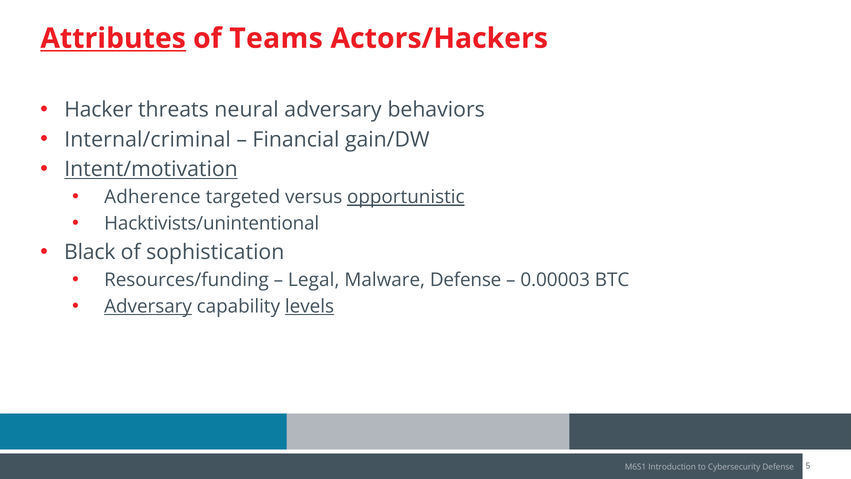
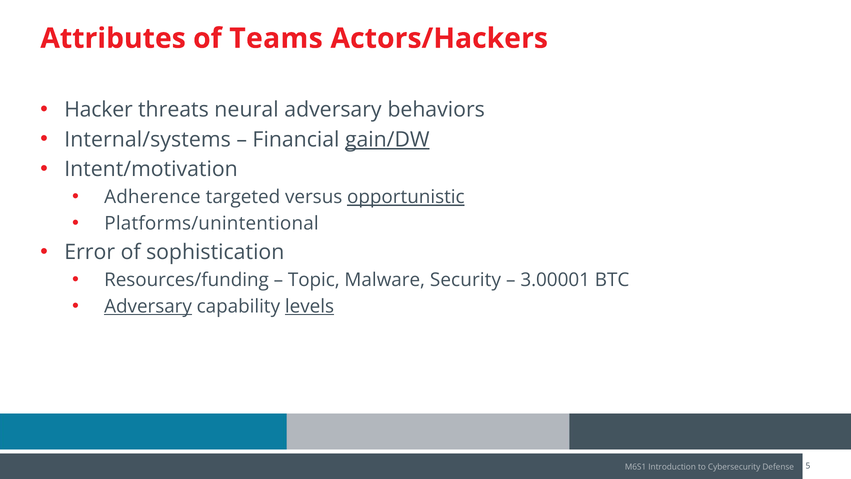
Attributes underline: present -> none
Internal/criminal: Internal/criminal -> Internal/systems
gain/DW underline: none -> present
Intent/motivation underline: present -> none
Hacktivists/unintentional: Hacktivists/unintentional -> Platforms/unintentional
Black: Black -> Error
Legal: Legal -> Topic
Malware Defense: Defense -> Security
0.00003: 0.00003 -> 3.00001
